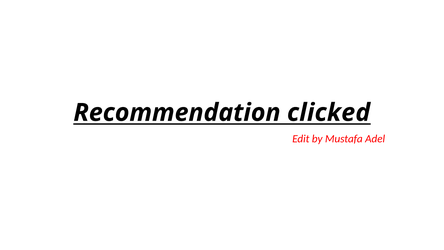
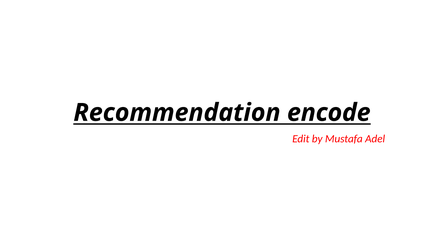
clicked: clicked -> encode
